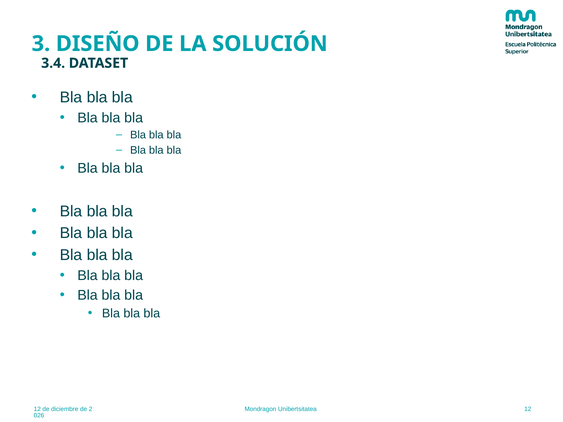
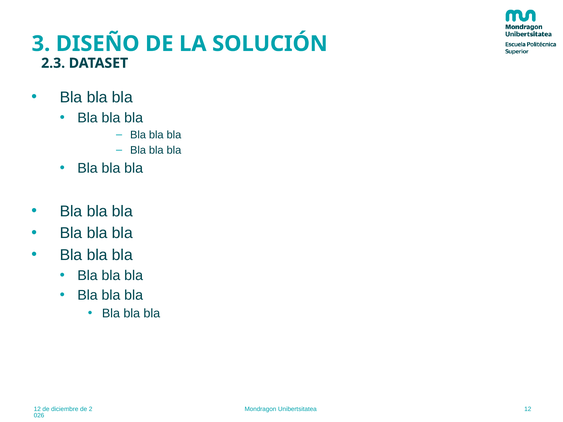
3.4: 3.4 -> 2.3
